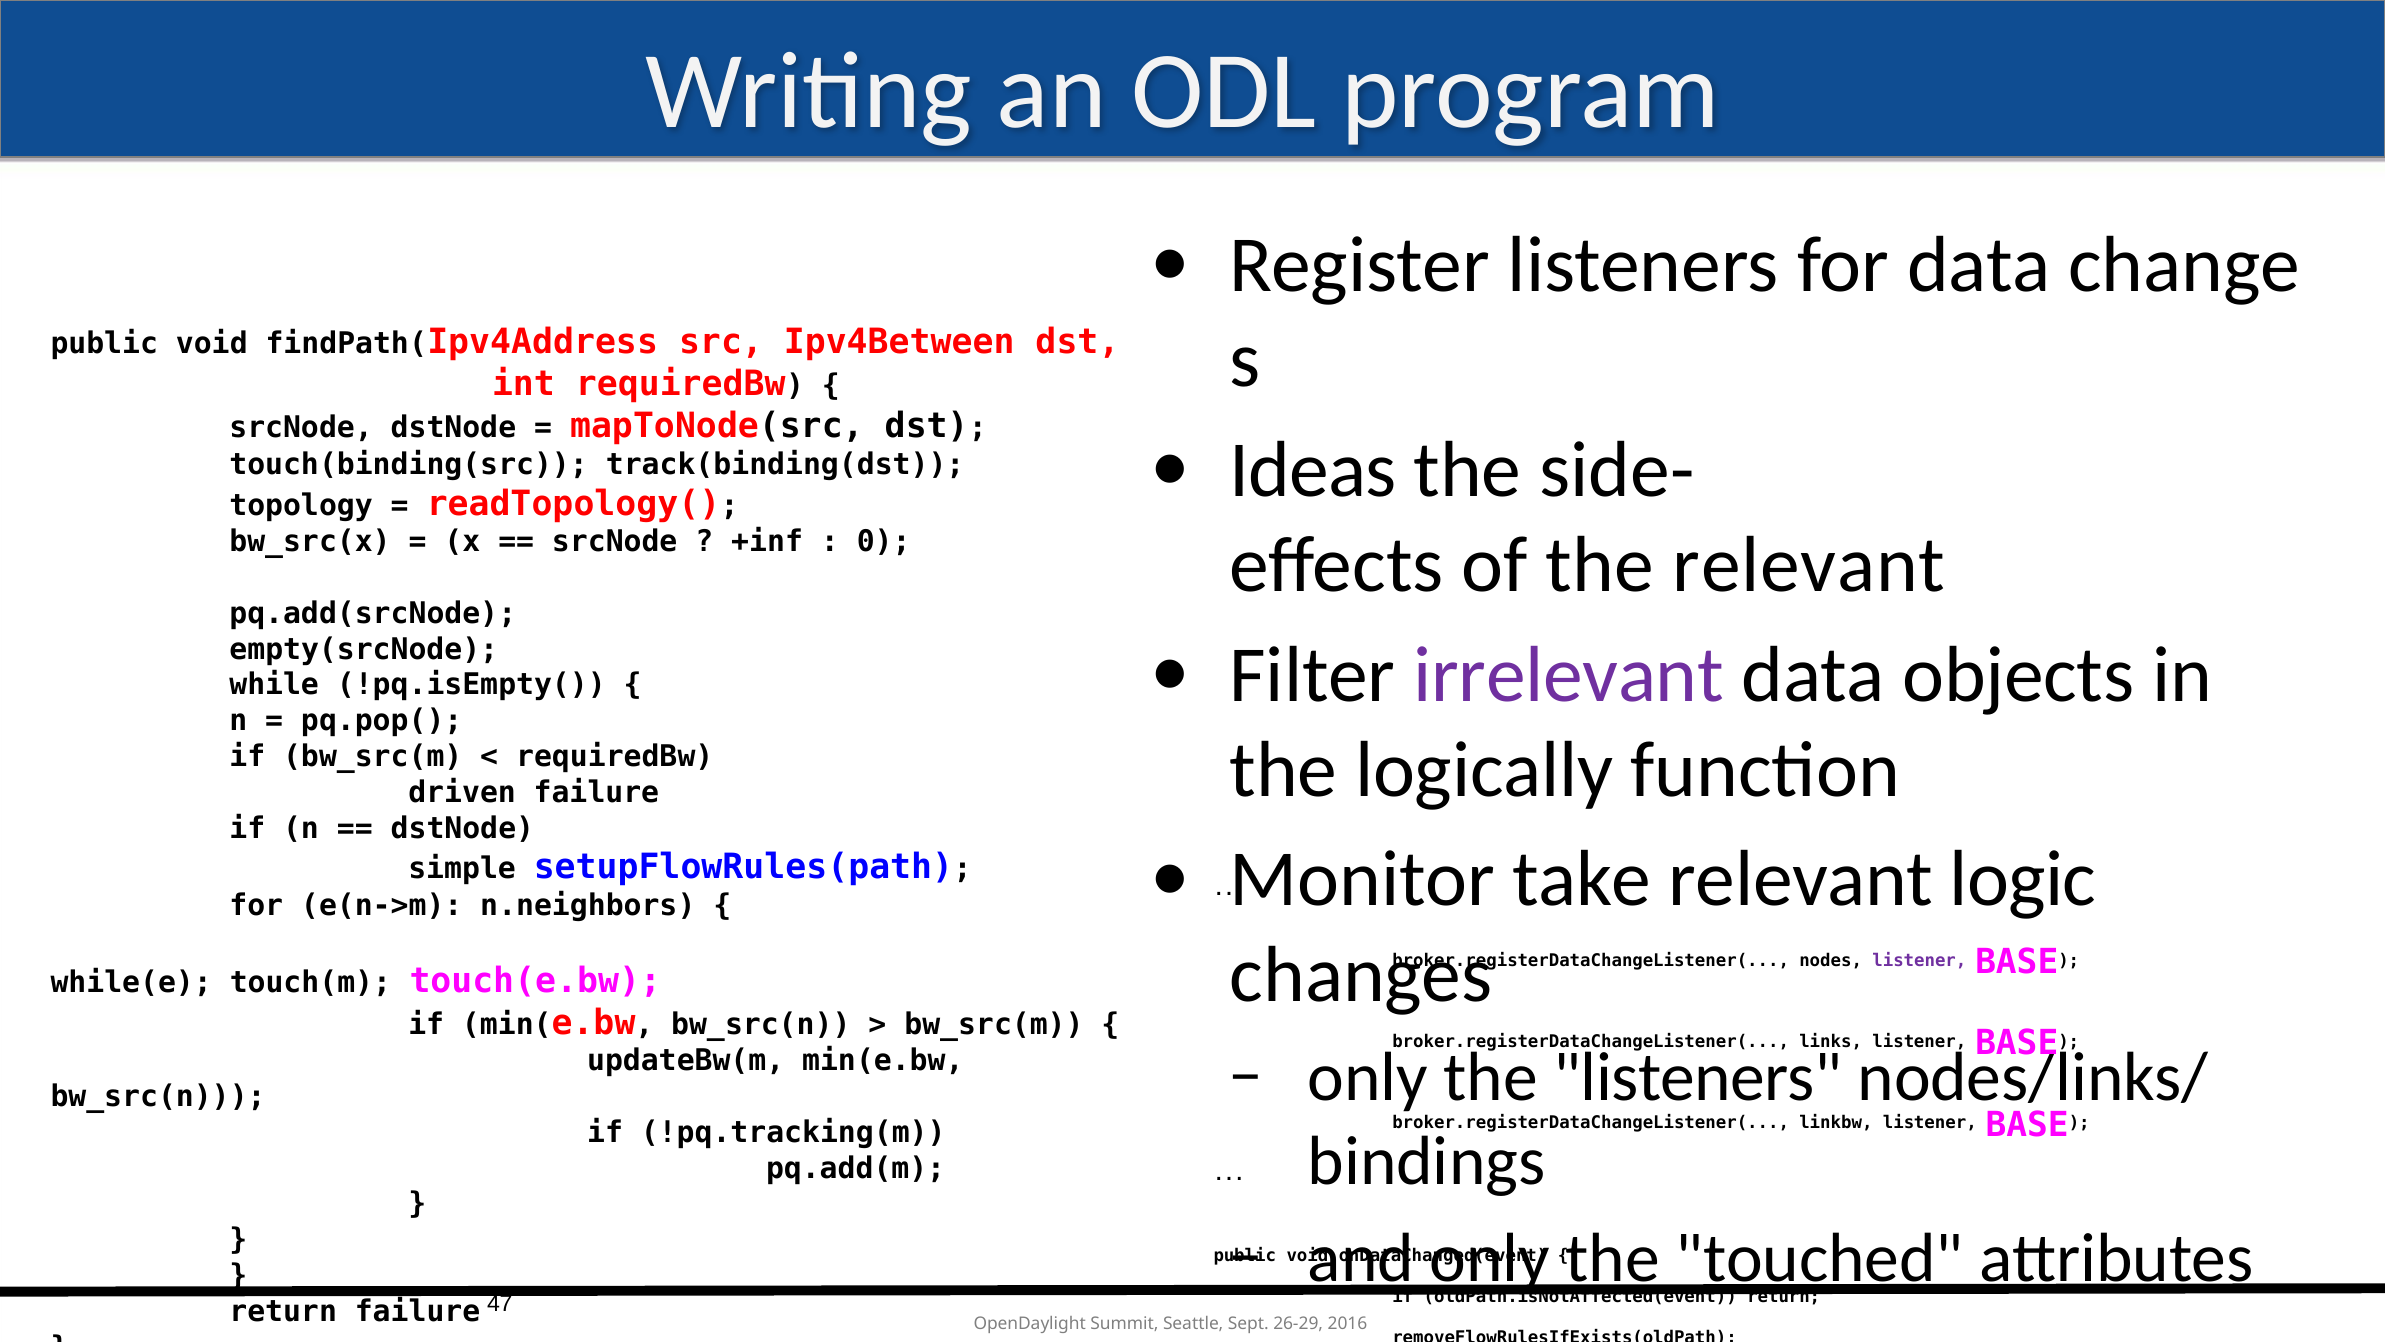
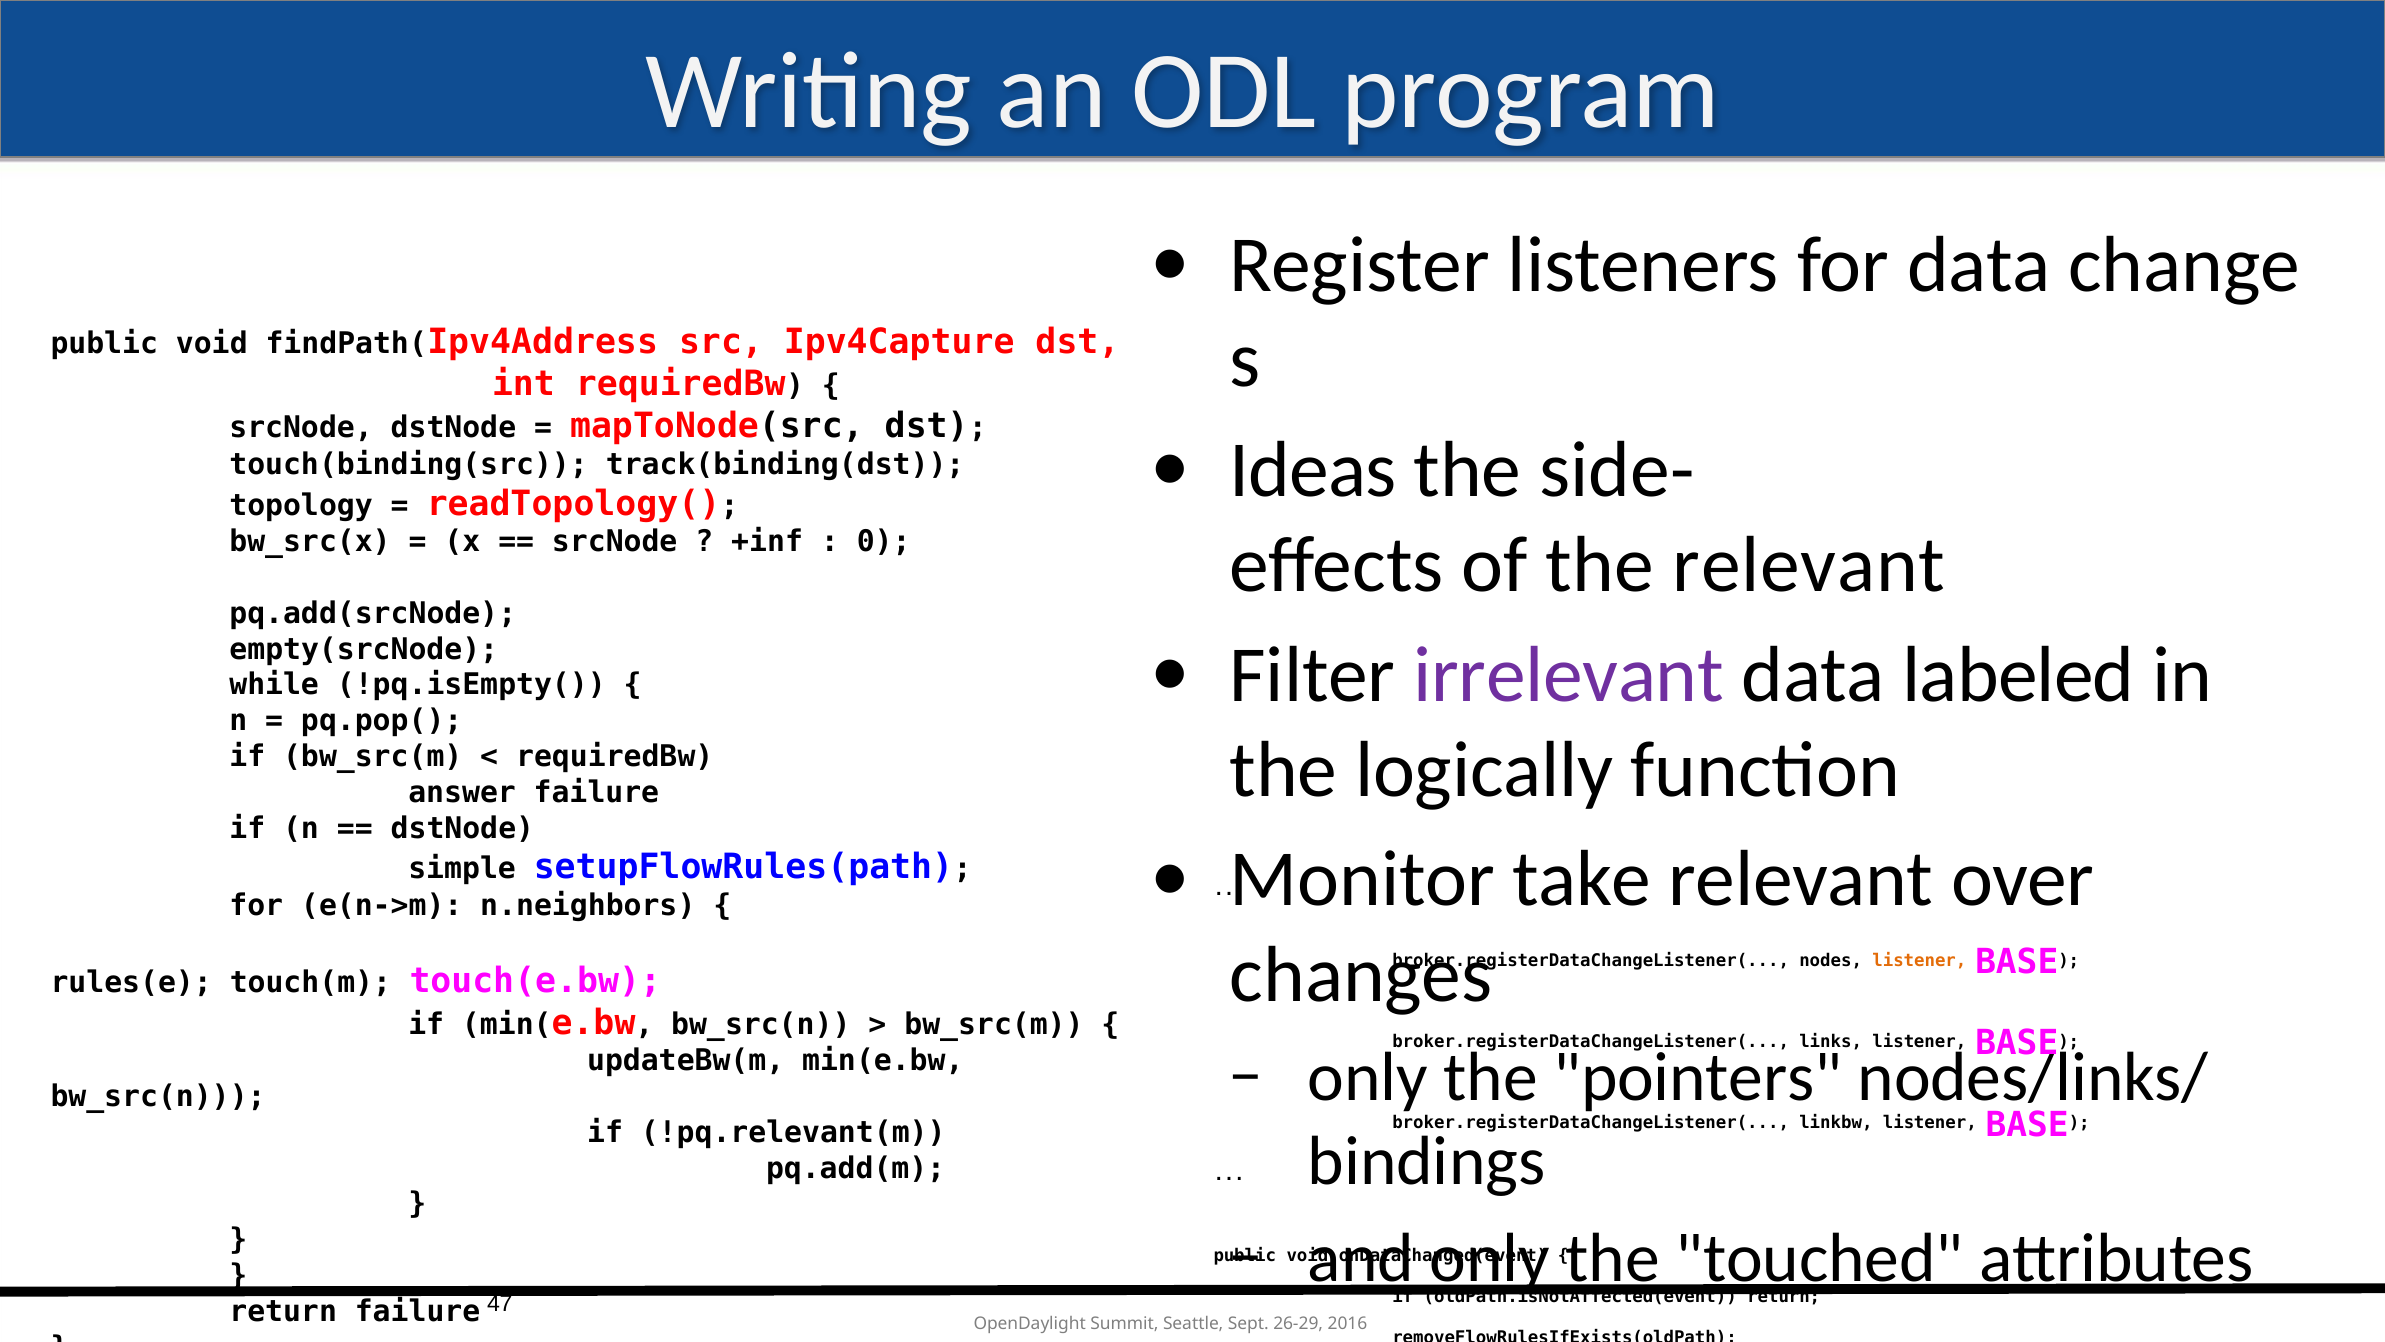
Ipv4Between: Ipv4Between -> Ipv4Capture
objects: objects -> labeled
driven: driven -> answer
logic: logic -> over
listener at (1919, 960) colour: purple -> orange
while(e: while(e -> rules(e
the listeners: listeners -> pointers
!pq.tracking(m: !pq.tracking(m -> !pq.relevant(m
